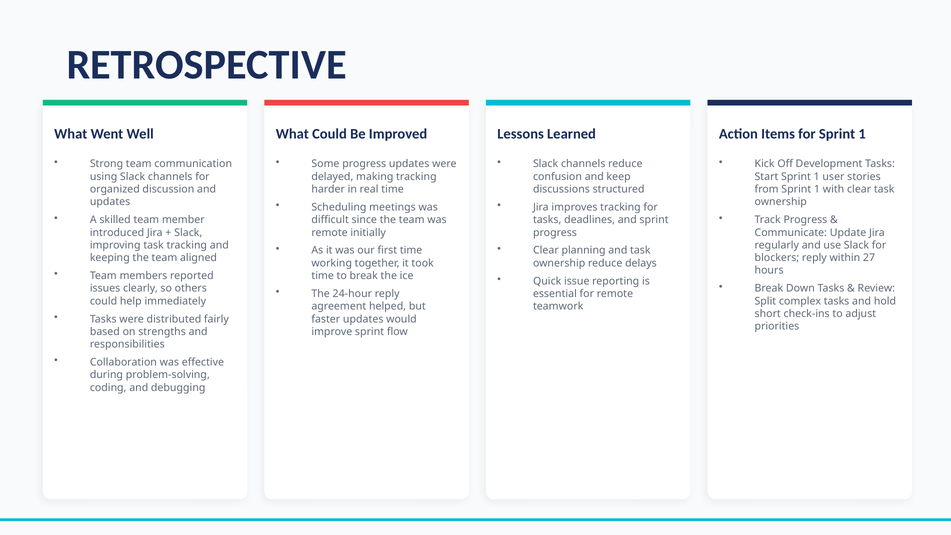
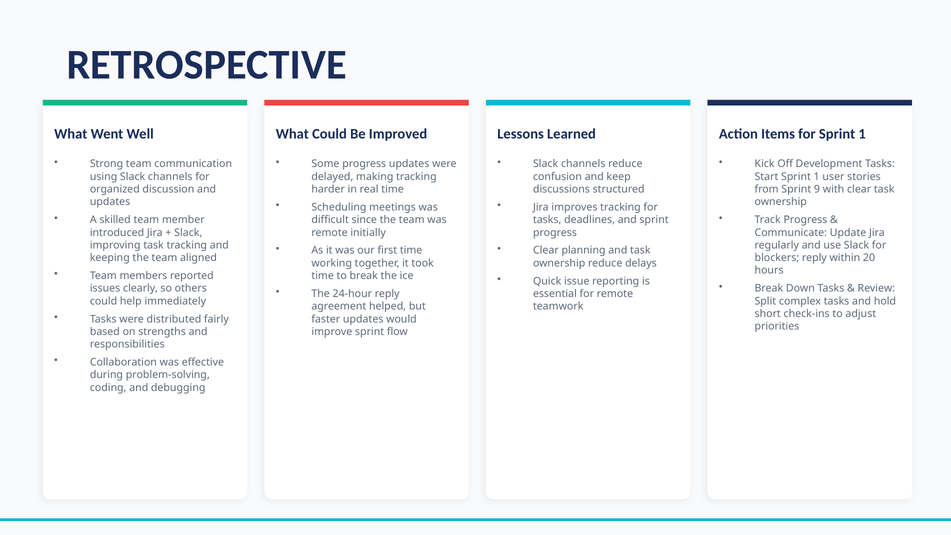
from Sprint 1: 1 -> 9
27: 27 -> 20
